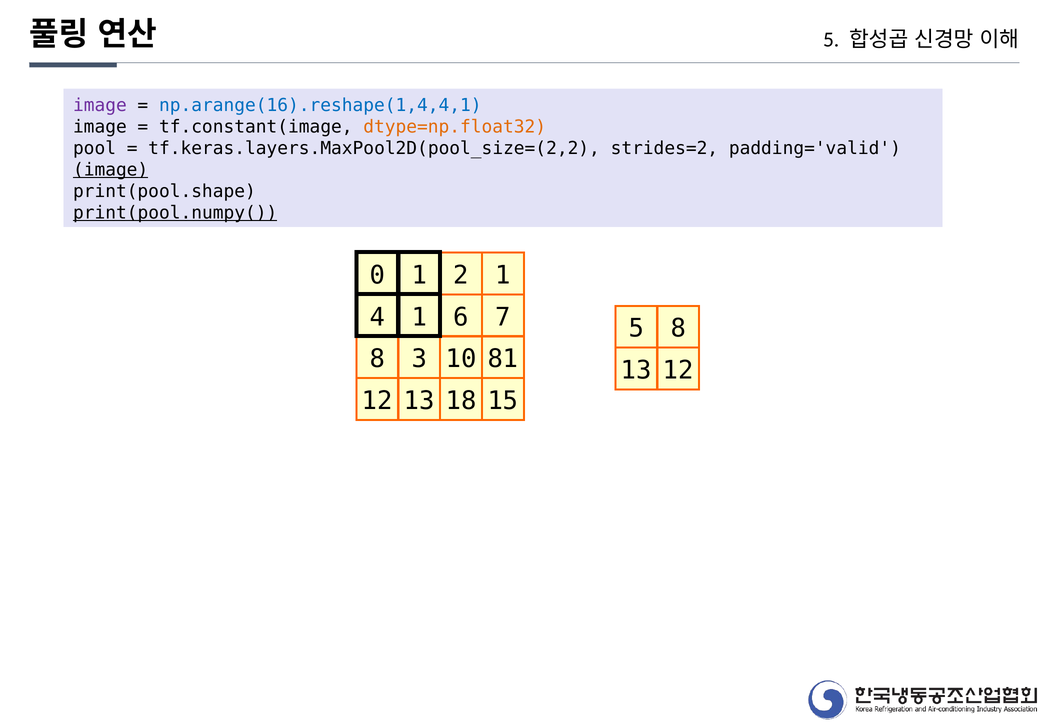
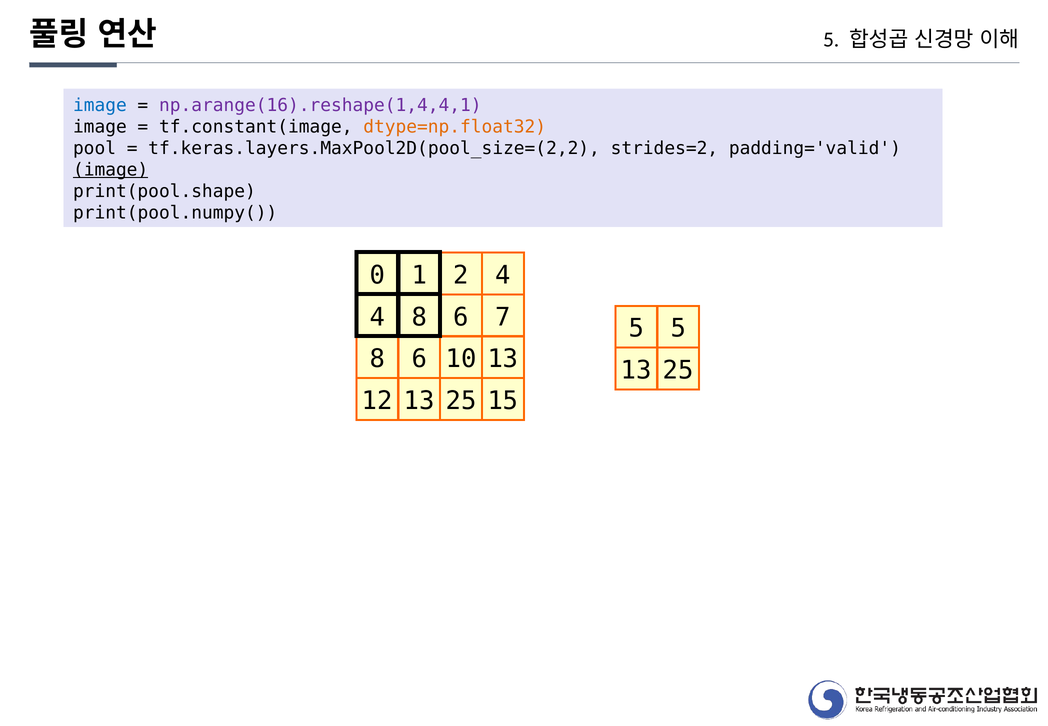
image at (100, 105) colour: purple -> blue
np.arange(16).reshape(1,4,4,1 colour: blue -> purple
print(pool.numpy( underline: present -> none
2 1: 1 -> 4
4 1: 1 -> 8
5 8: 8 -> 5
3 at (419, 359): 3 -> 6
10 81: 81 -> 13
12 at (678, 370): 12 -> 25
12 13 18: 18 -> 25
